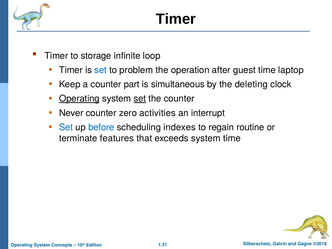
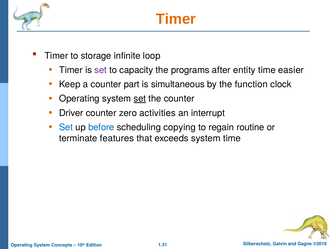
Timer at (176, 19) colour: black -> orange
set at (101, 70) colour: blue -> purple
problem: problem -> capacity
operation: operation -> programs
guest: guest -> entity
laptop: laptop -> easier
deleting: deleting -> function
Operating at (79, 99) underline: present -> none
Never: Never -> Driver
indexes: indexes -> copying
